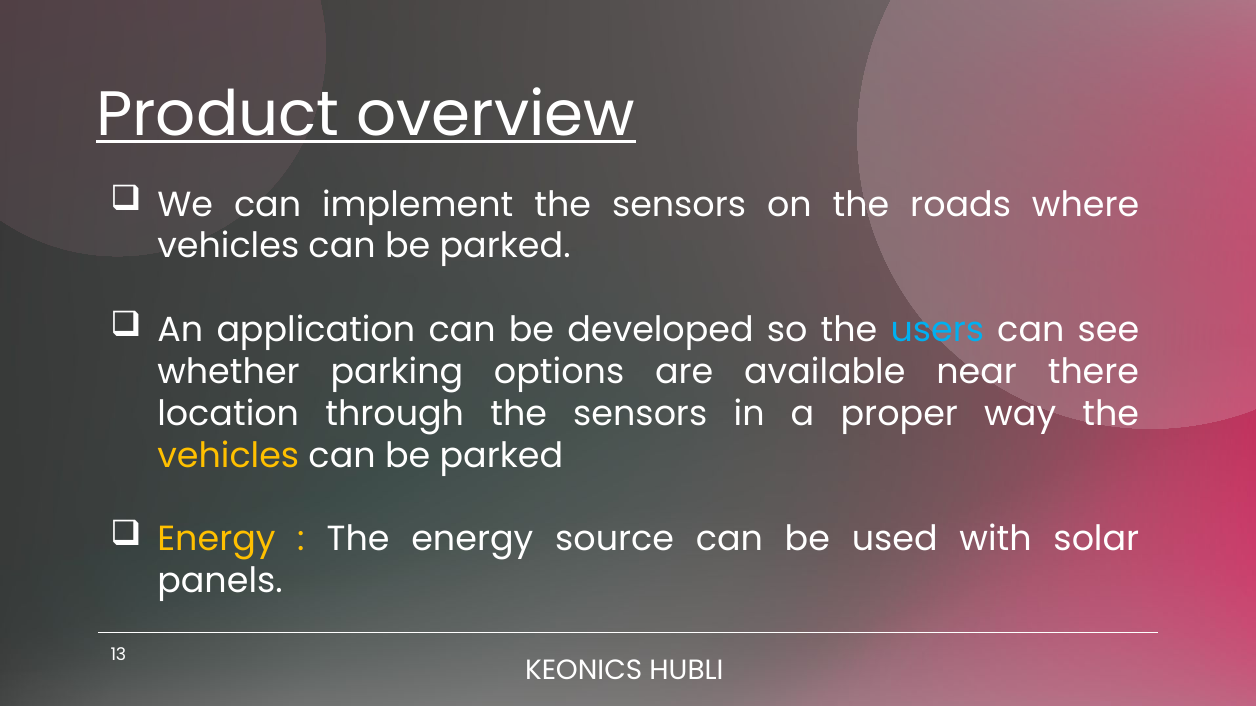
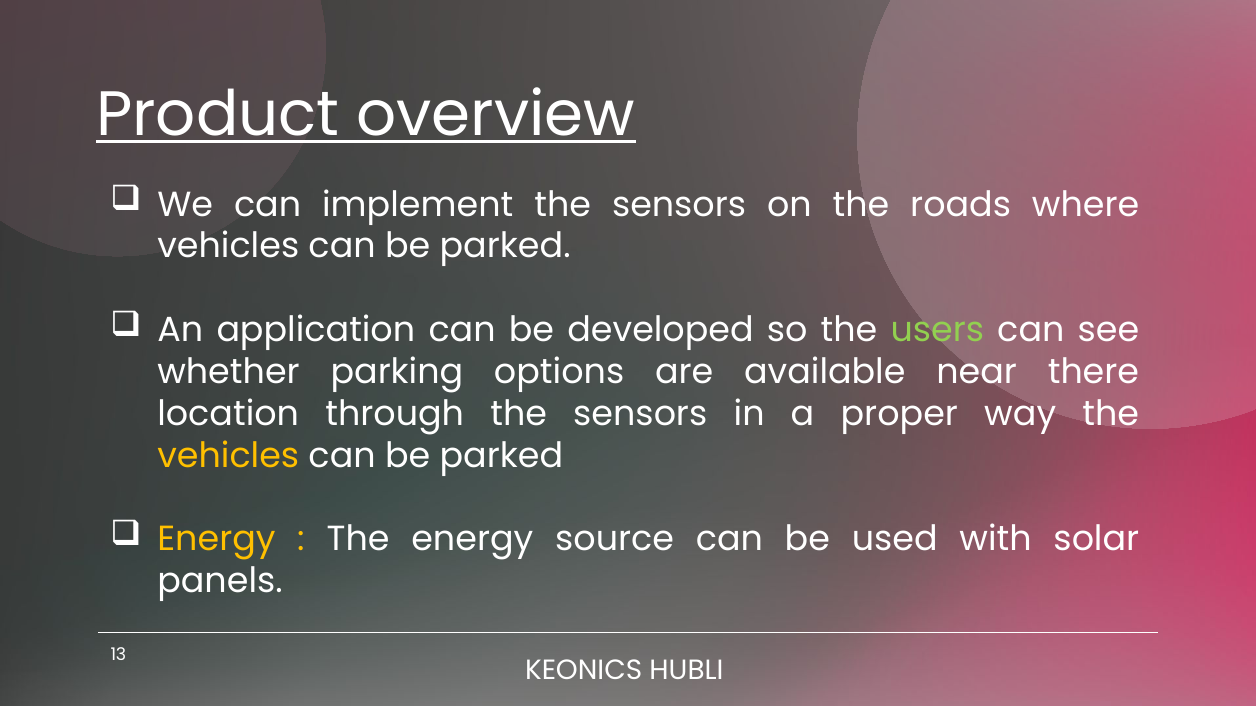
users colour: light blue -> light green
